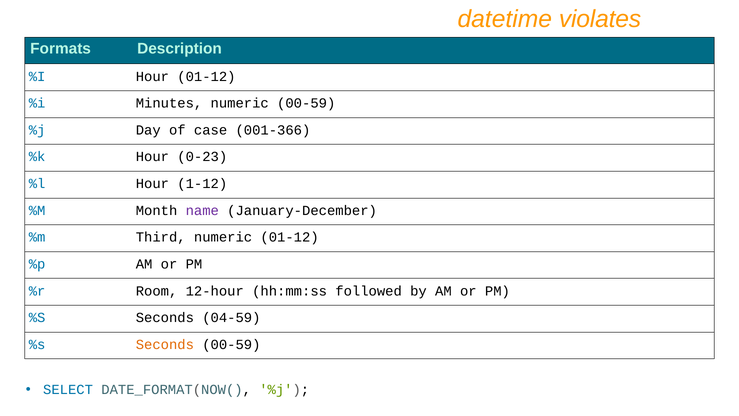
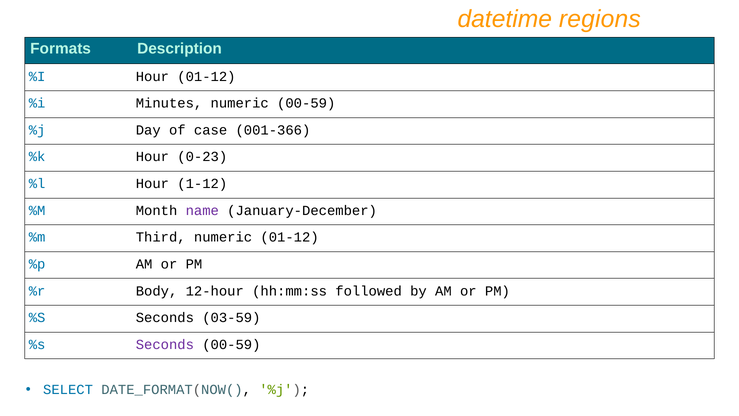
violates: violates -> regions
Room: Room -> Body
04-59: 04-59 -> 03-59
Seconds at (165, 344) colour: orange -> purple
